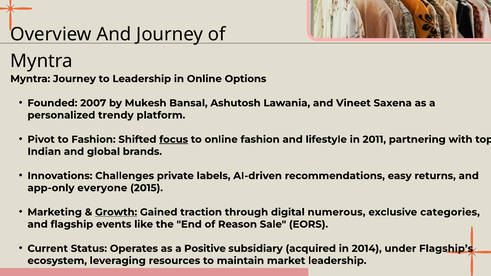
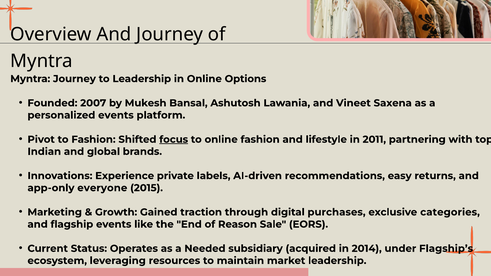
personalized trendy: trendy -> events
Challenges: Challenges -> Experience
Growth underline: present -> none
numerous: numerous -> purchases
Positive: Positive -> Needed
